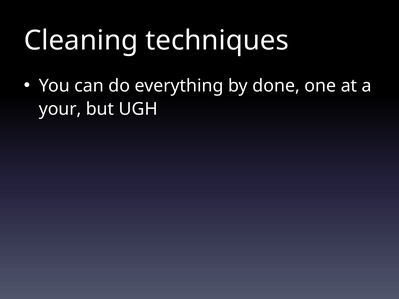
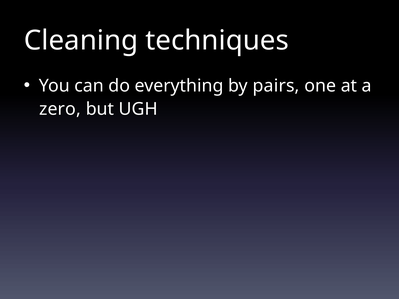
done: done -> pairs
your: your -> zero
